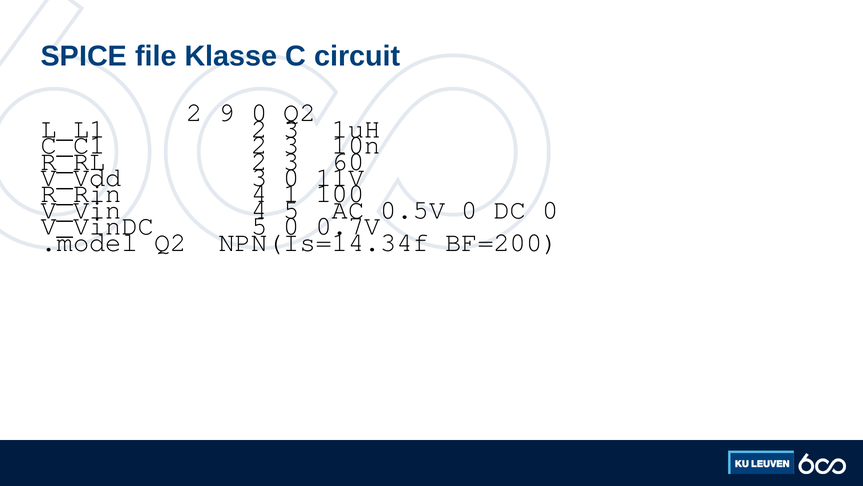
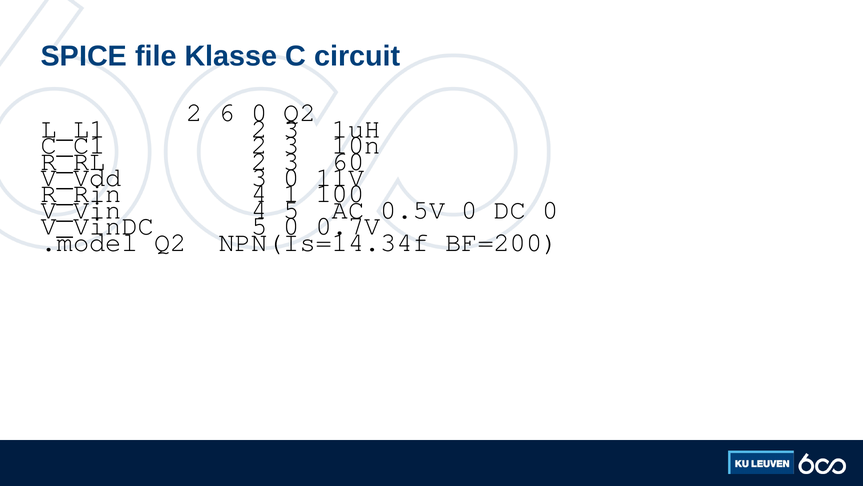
9: 9 -> 6
